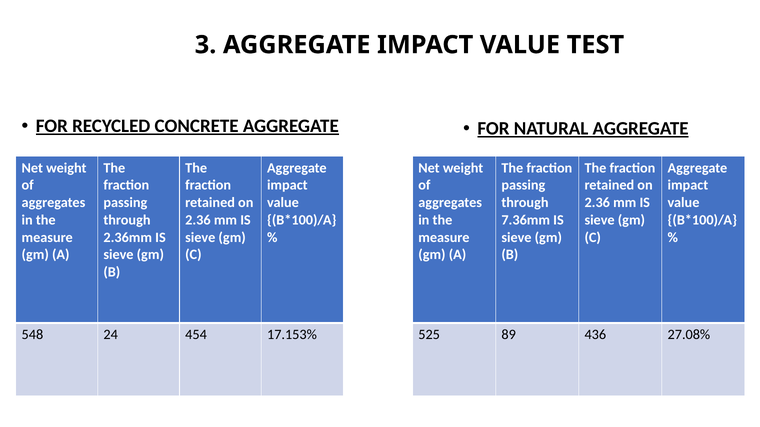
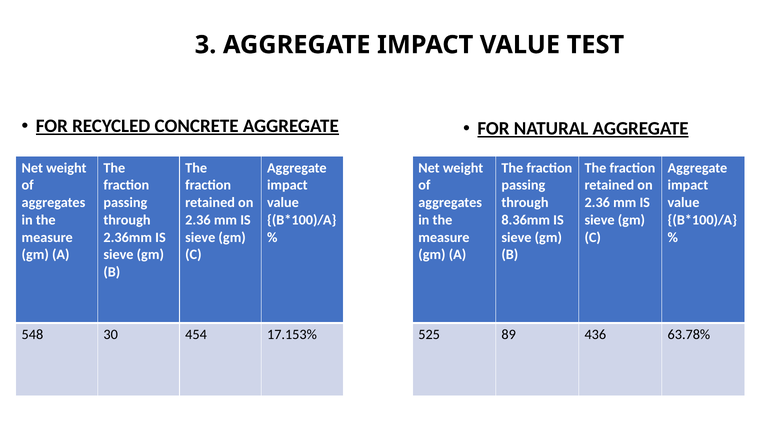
7.36mm: 7.36mm -> 8.36mm
24: 24 -> 30
27.08%: 27.08% -> 63.78%
